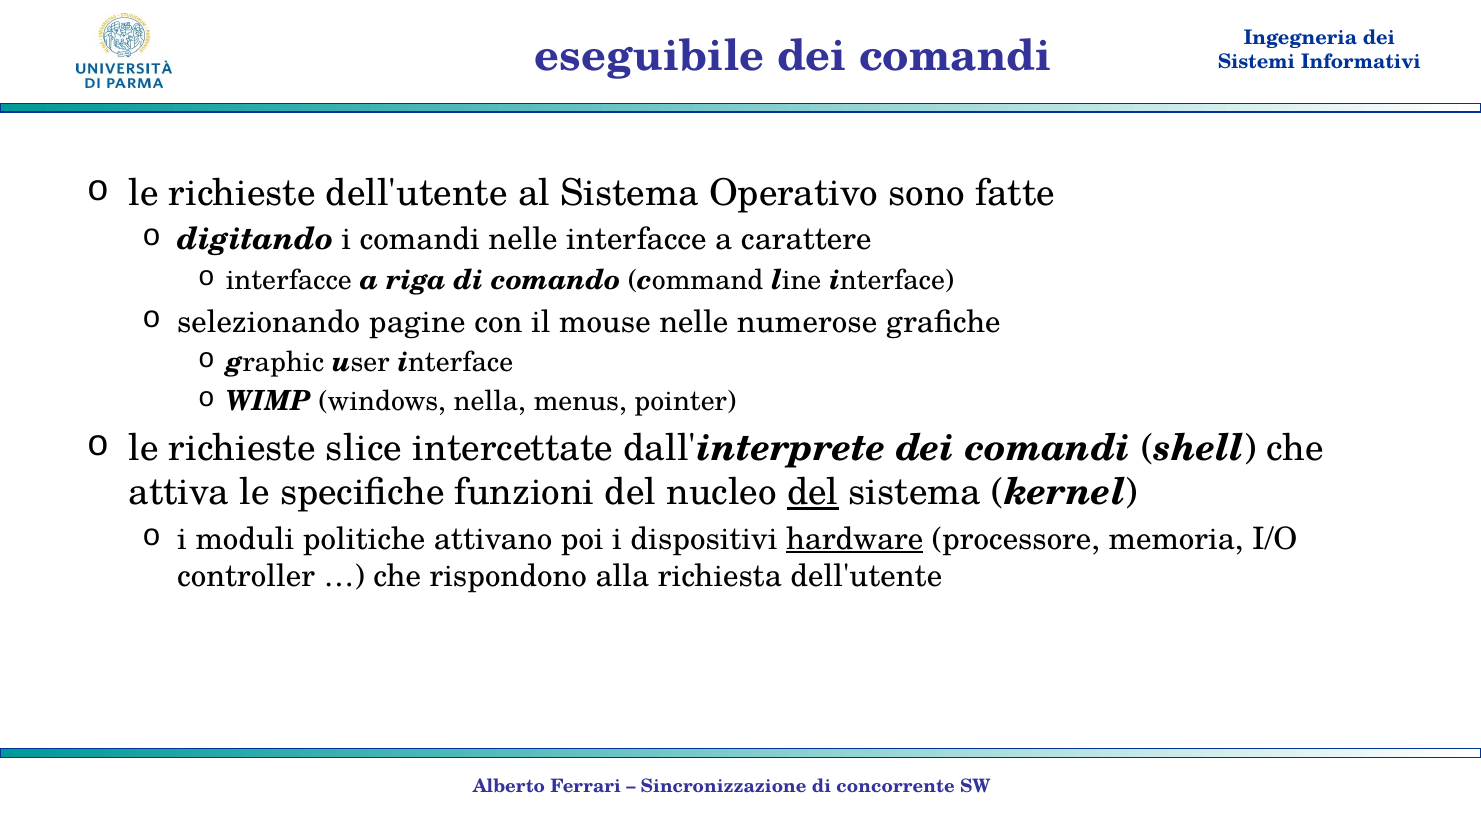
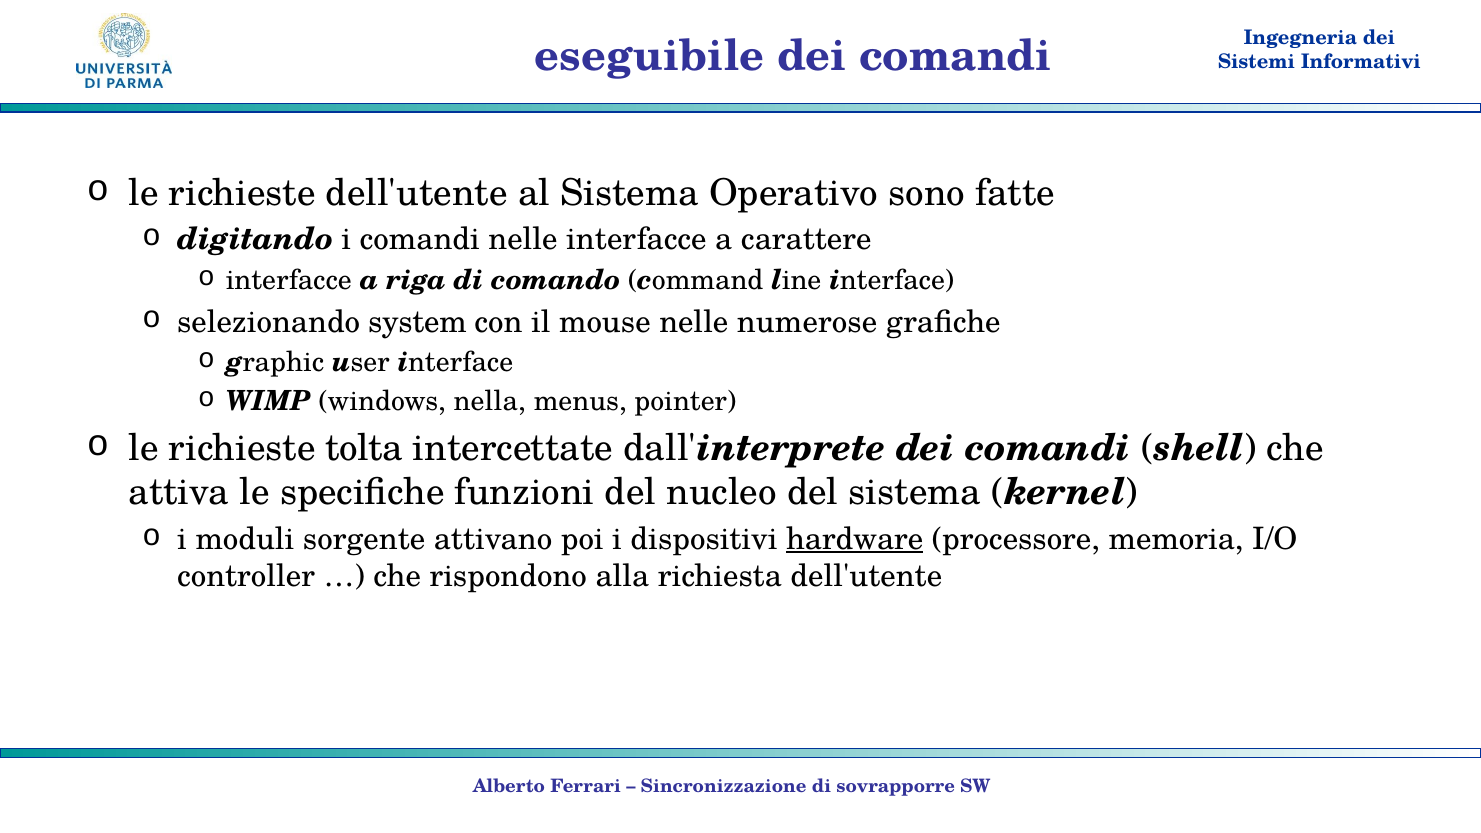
pagine: pagine -> system
slice: slice -> tolta
del at (813, 493) underline: present -> none
politiche: politiche -> sorgente
concorrente: concorrente -> sovrapporre
